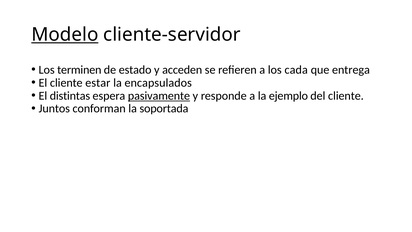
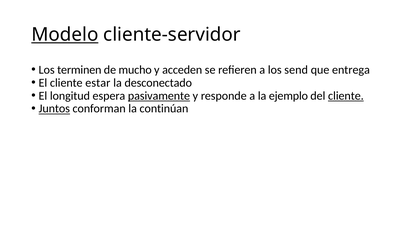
estado: estado -> mucho
cada: cada -> send
encapsulados: encapsulados -> desconectado
distintas: distintas -> longitud
cliente at (346, 96) underline: none -> present
Juntos underline: none -> present
soportada: soportada -> continúan
